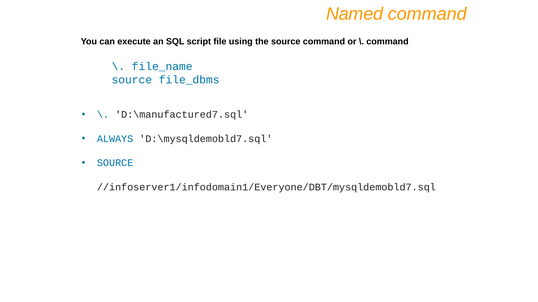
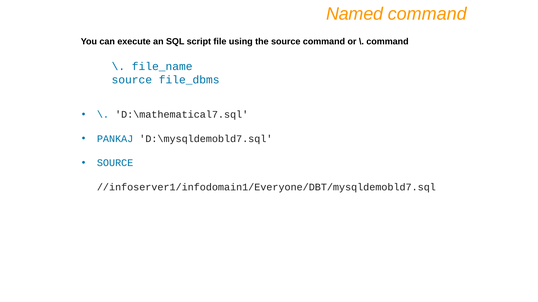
D:\manufactured7.sql: D:\manufactured7.sql -> D:\mathematical7.sql
ALWAYS: ALWAYS -> PANKAJ
